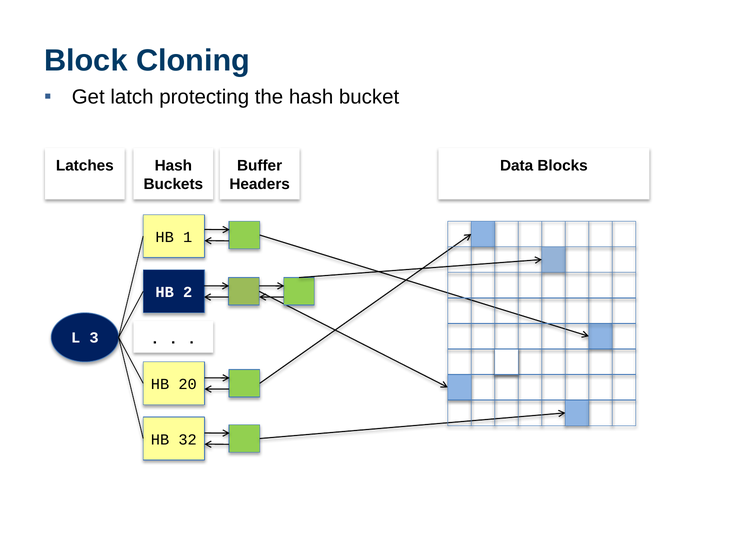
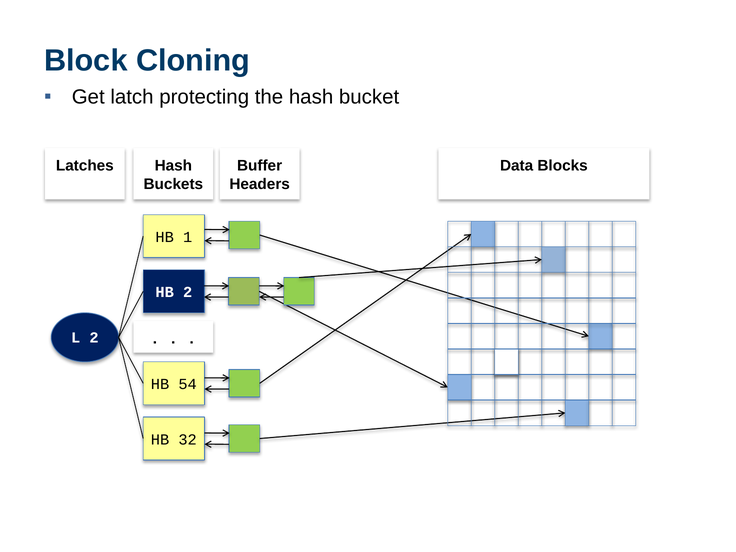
L 3: 3 -> 2
20: 20 -> 54
